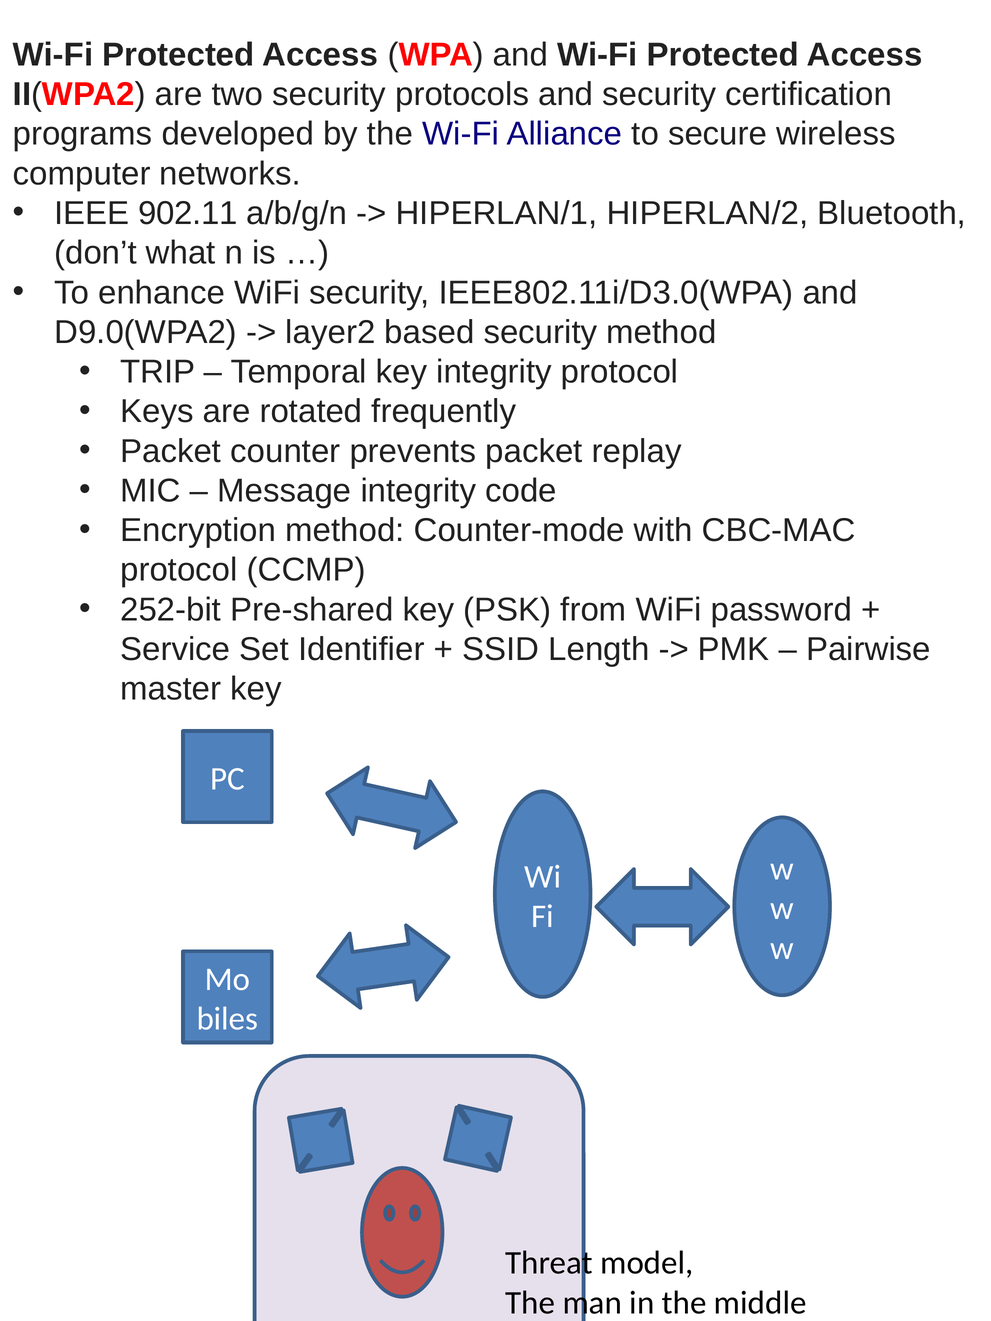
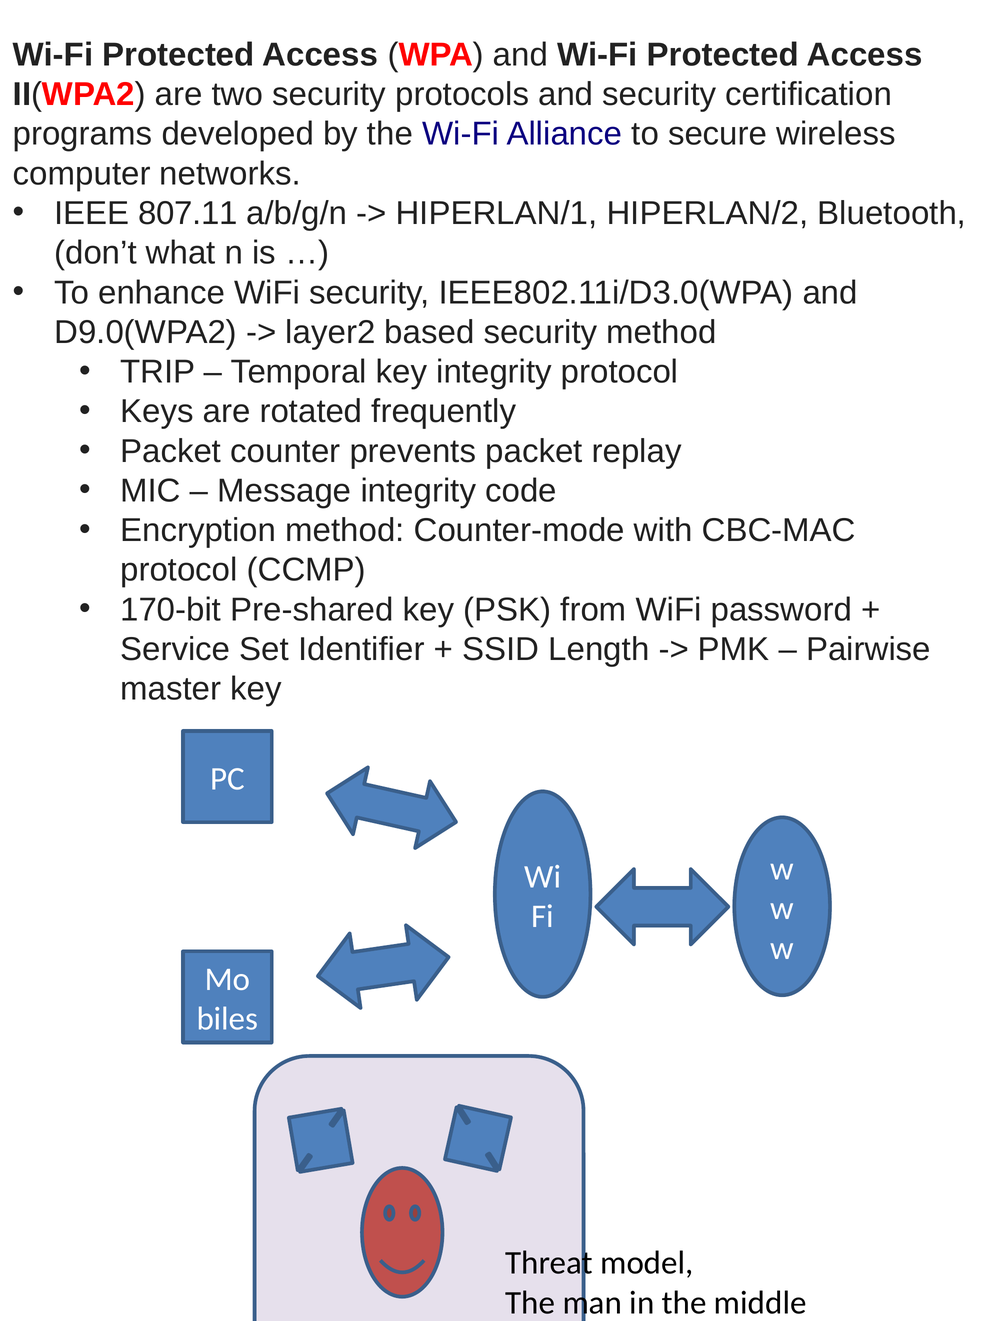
902.11: 902.11 -> 807.11
252-bit: 252-bit -> 170-bit
